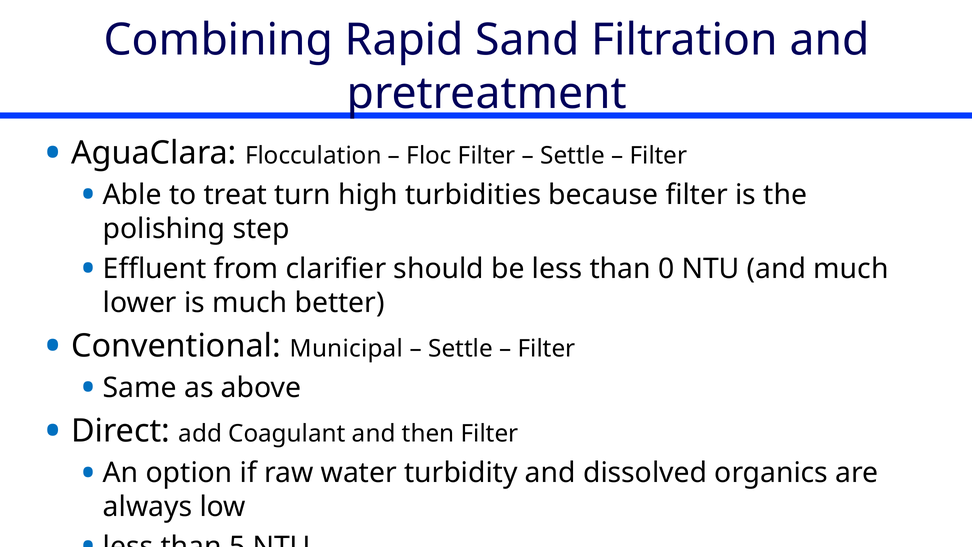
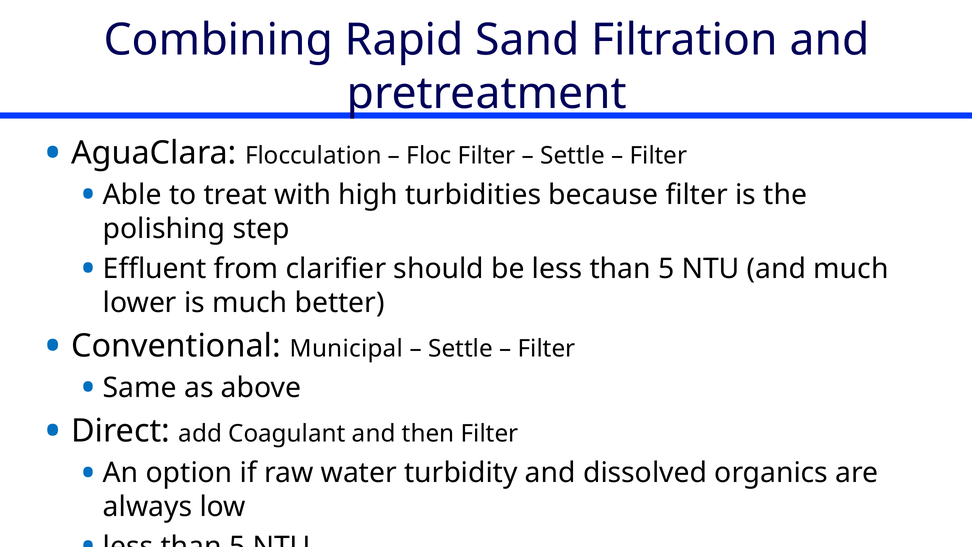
turn: turn -> with
be less than 0: 0 -> 5
